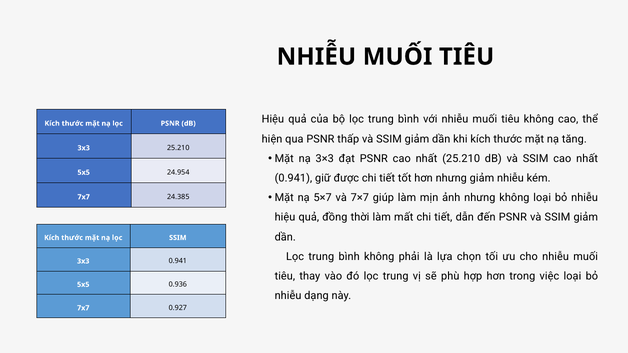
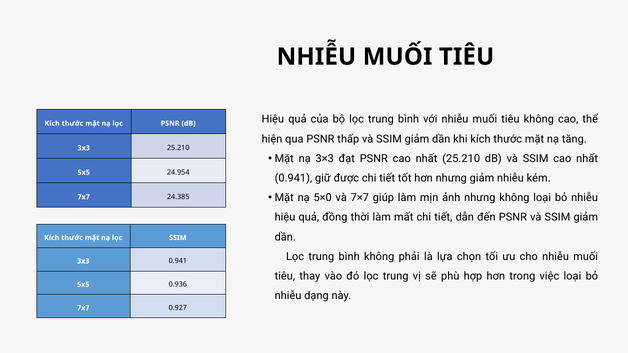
5×7: 5×7 -> 5×0
